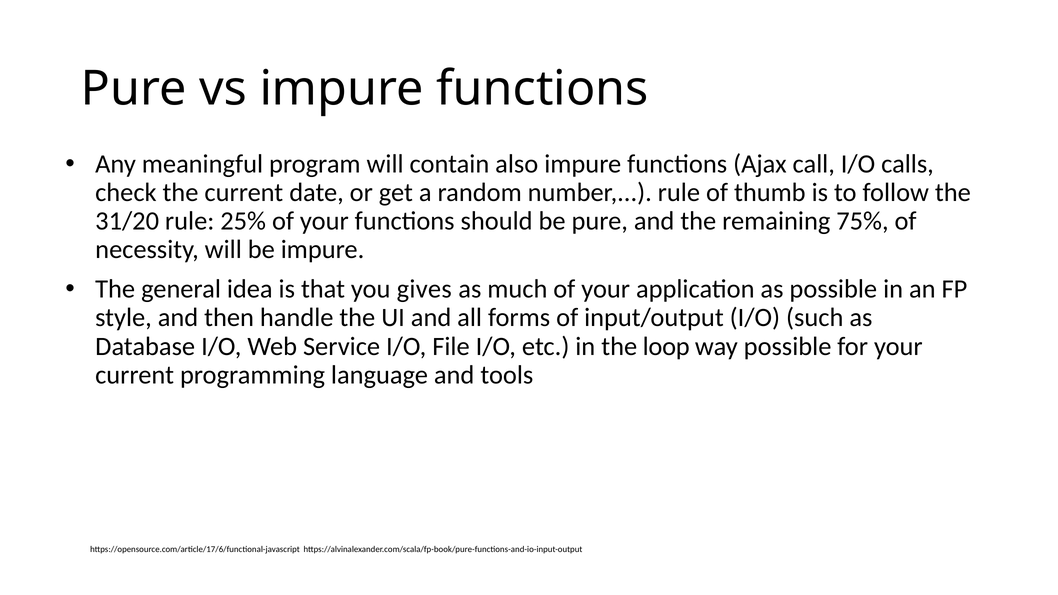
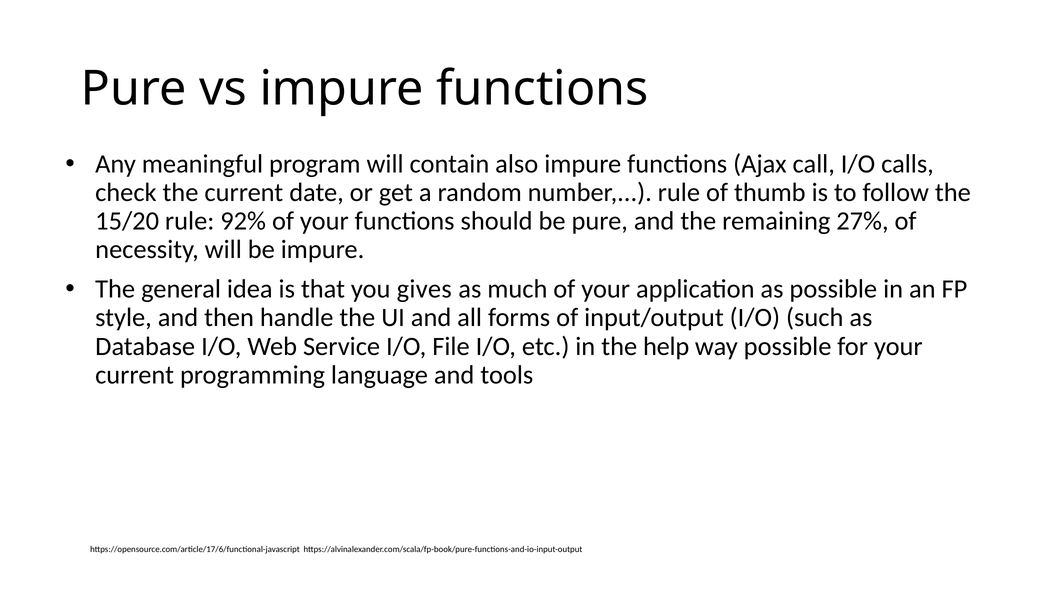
31/20: 31/20 -> 15/20
25%: 25% -> 92%
75%: 75% -> 27%
loop: loop -> help
